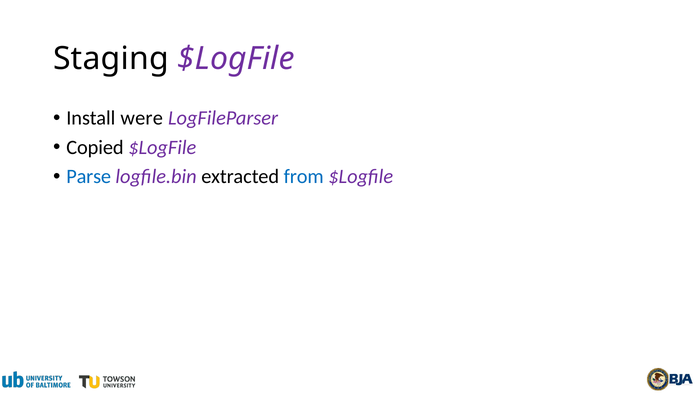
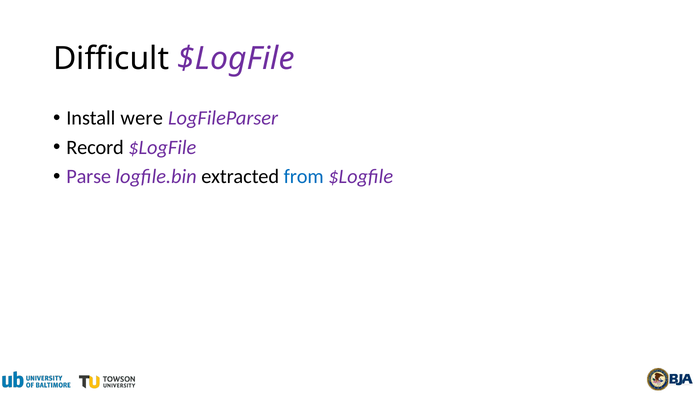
Staging: Staging -> Difficult
Copied: Copied -> Record
Parse colour: blue -> purple
